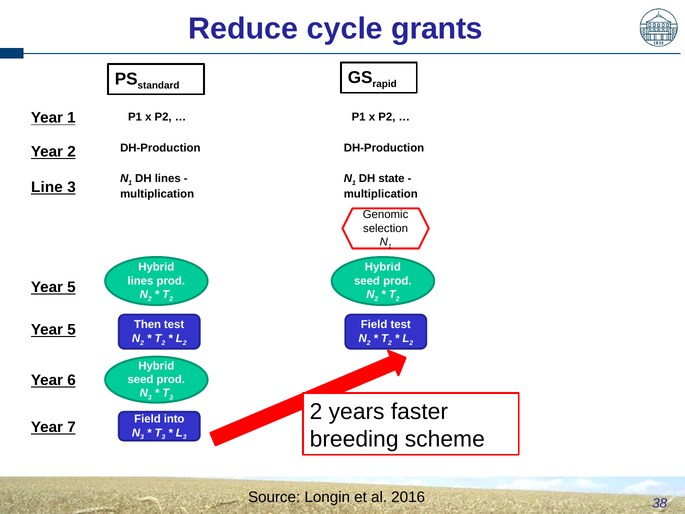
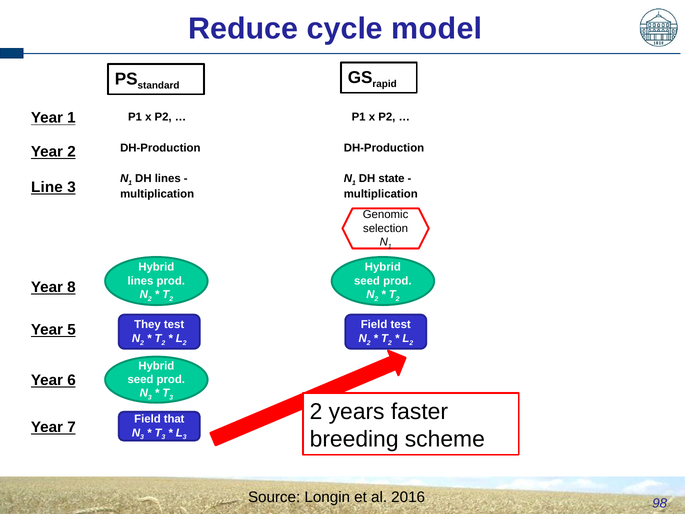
grants: grants -> model
5 at (71, 287): 5 -> 8
Then: Then -> They
into: into -> that
38: 38 -> 98
